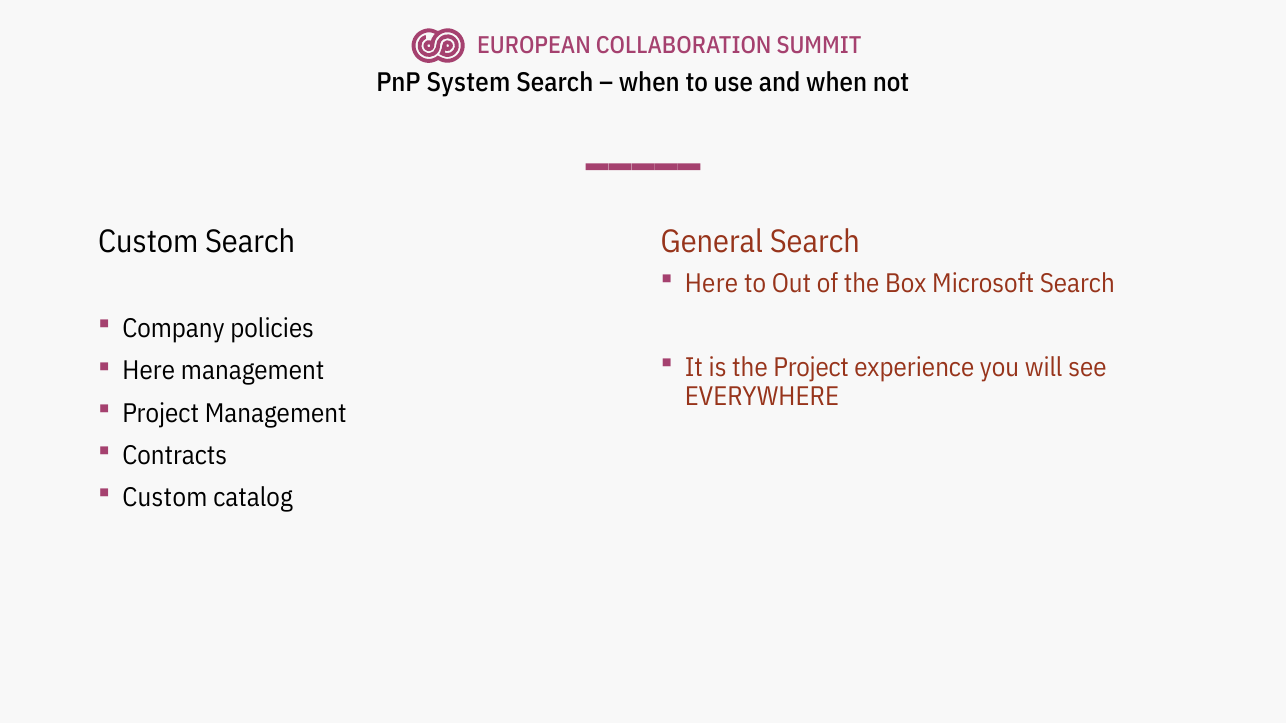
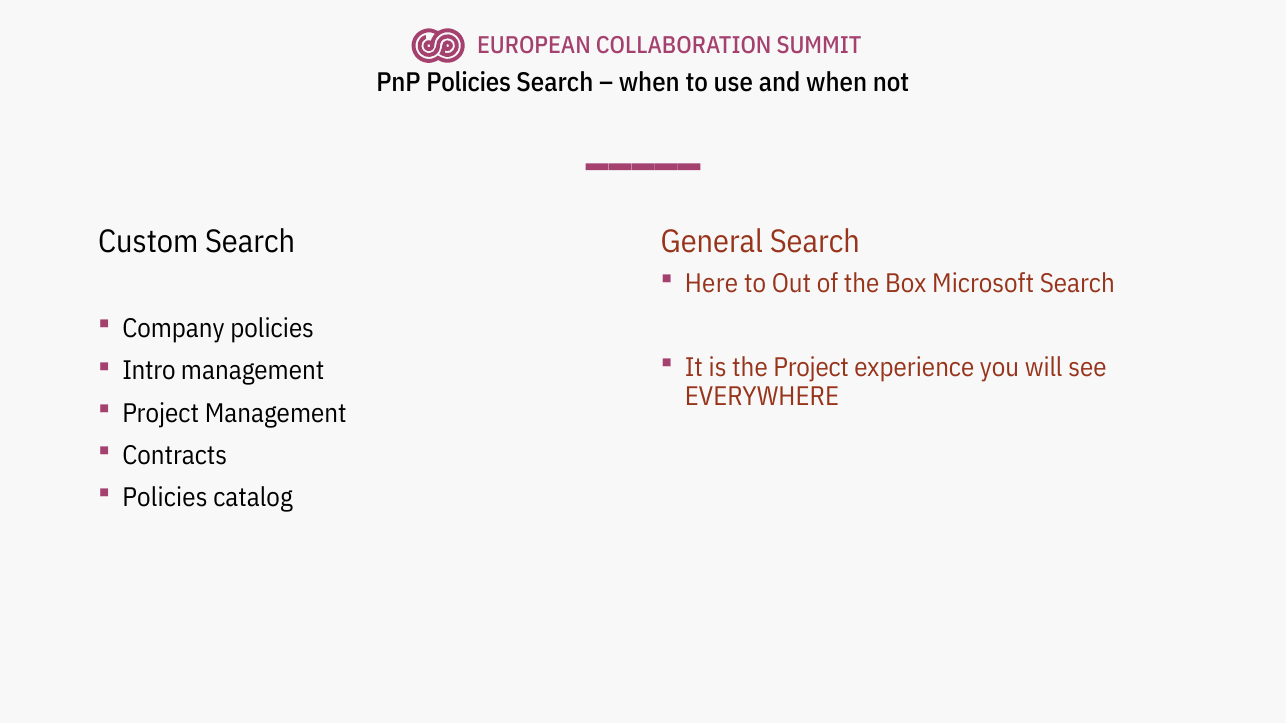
PnP System: System -> Policies
Here at (149, 371): Here -> Intro
Custom at (165, 498): Custom -> Policies
